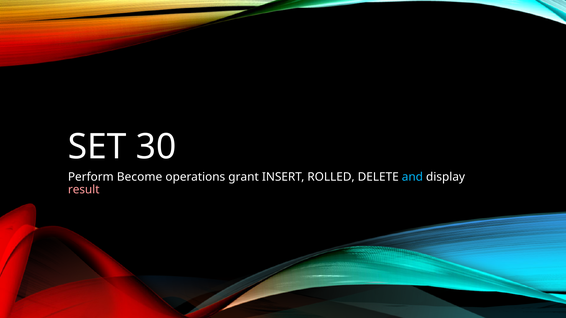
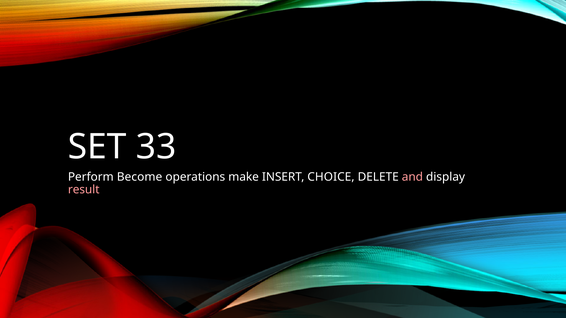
30: 30 -> 33
grant: grant -> make
ROLLED: ROLLED -> CHOICE
and colour: light blue -> pink
